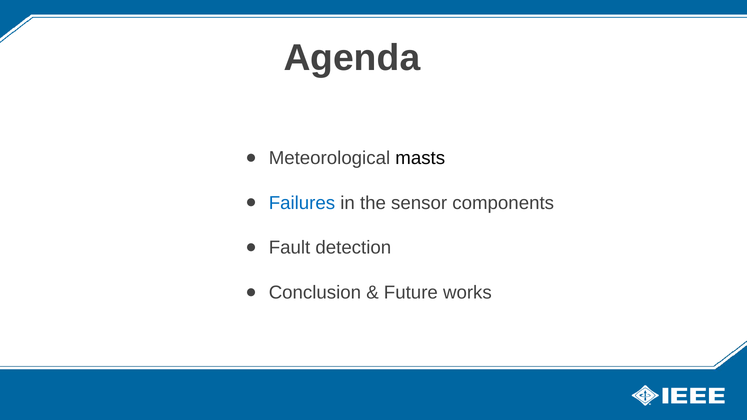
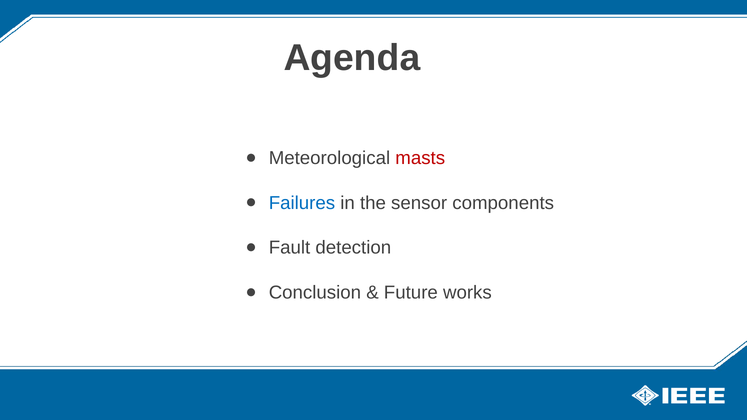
masts colour: black -> red
